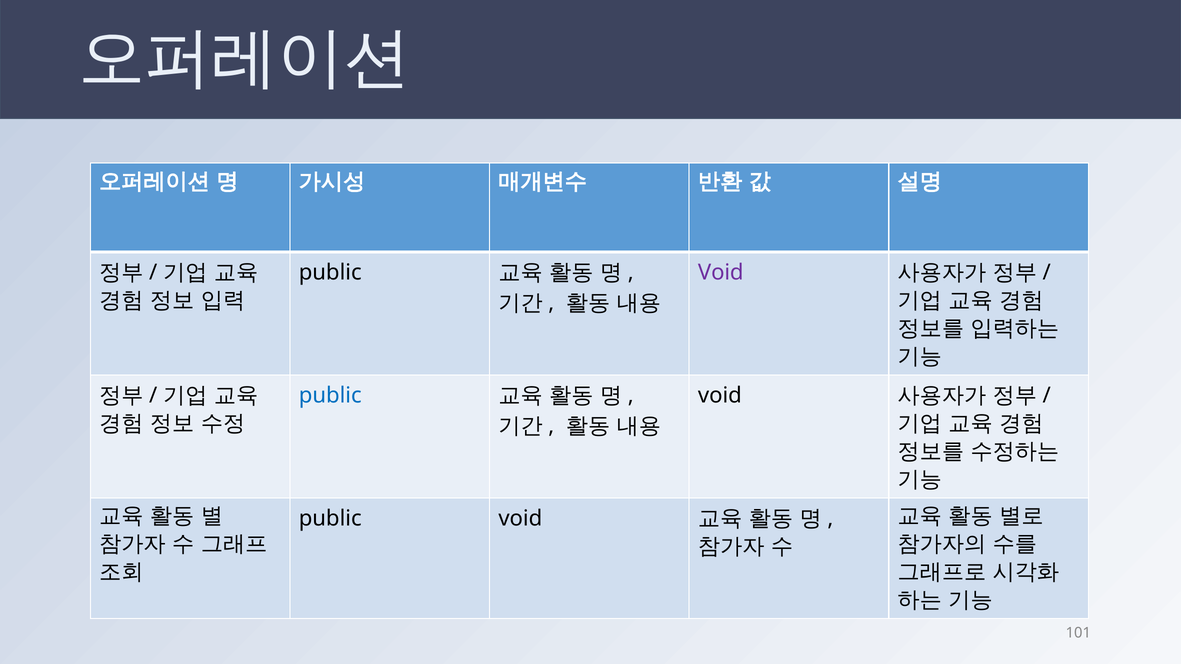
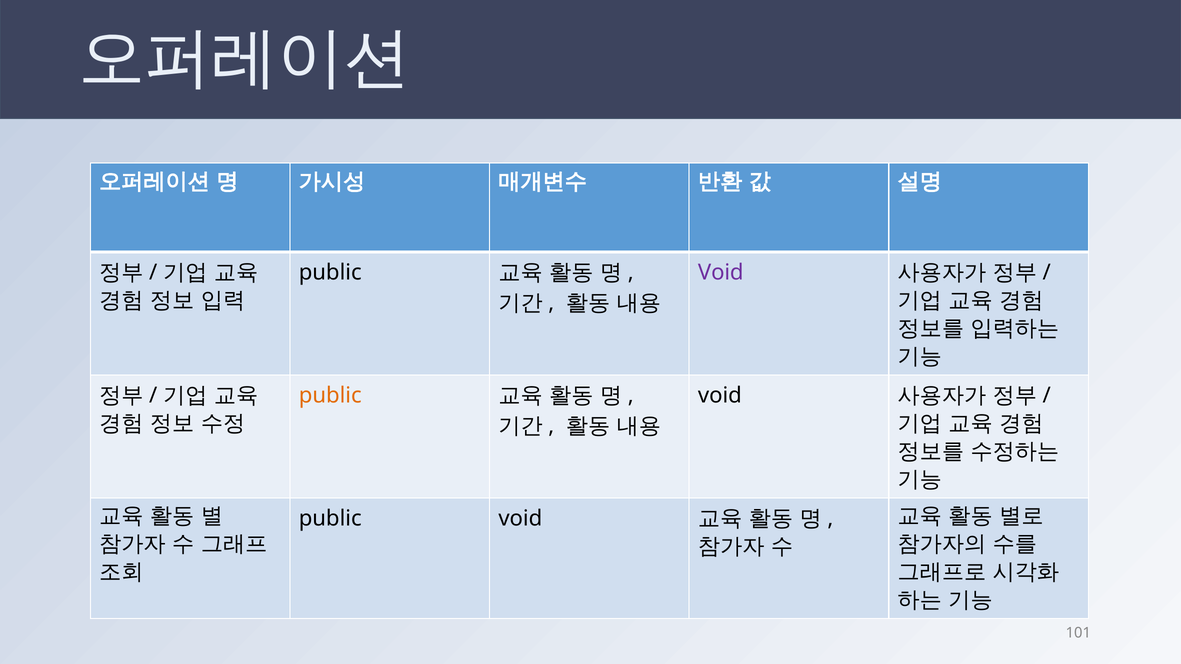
public at (330, 396) colour: blue -> orange
